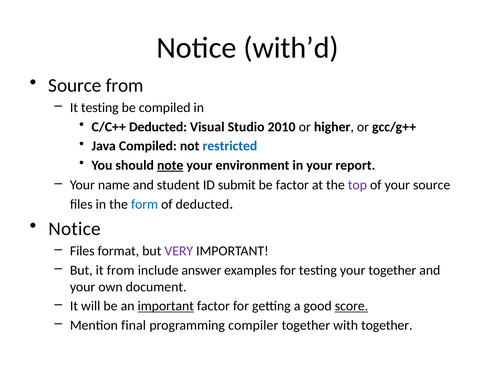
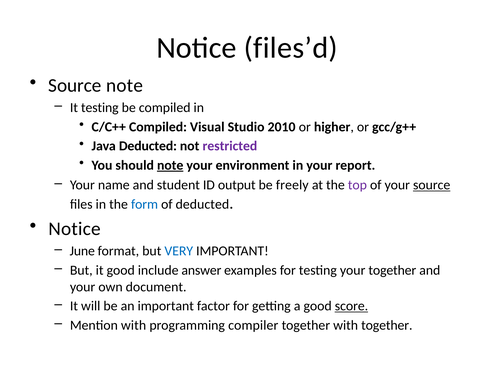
with’d: with’d -> files’d
Source from: from -> note
C/C++ Deducted: Deducted -> Compiled
Java Compiled: Compiled -> Deducted
restricted colour: blue -> purple
submit: submit -> output
be factor: factor -> freely
source at (432, 185) underline: none -> present
Files at (82, 251): Files -> June
VERY colour: purple -> blue
it from: from -> good
important at (166, 306) underline: present -> none
Mention final: final -> with
